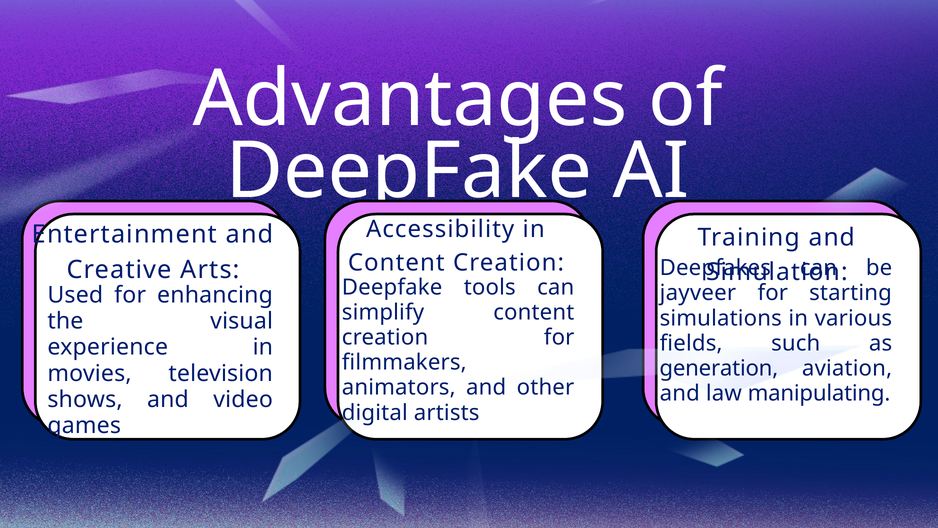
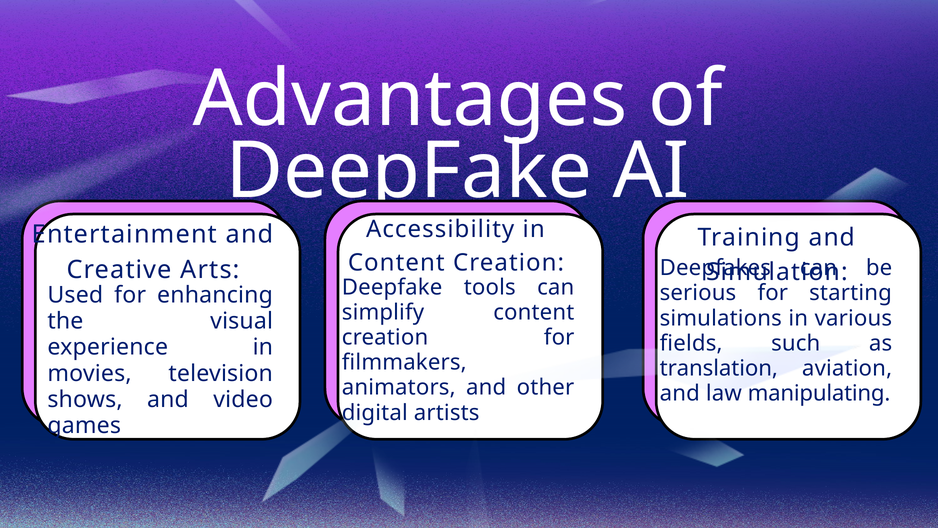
jayveer: jayveer -> serious
generation: generation -> translation
